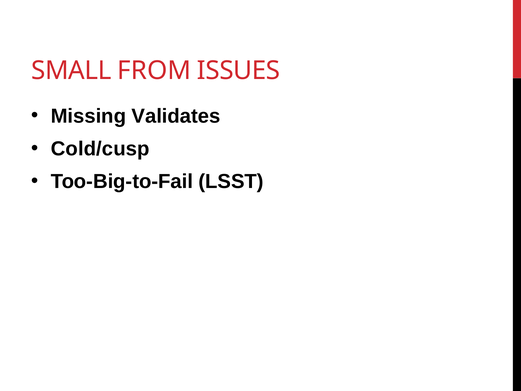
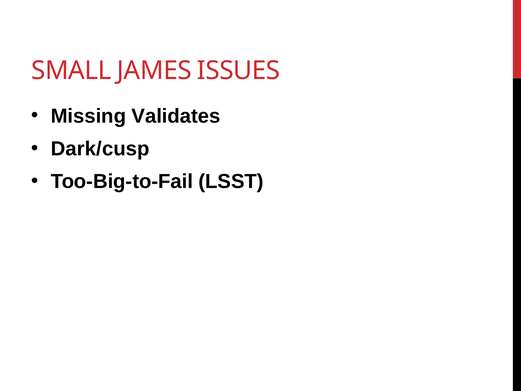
FROM: FROM -> JAMES
Cold/cusp: Cold/cusp -> Dark/cusp
